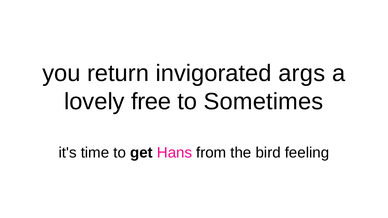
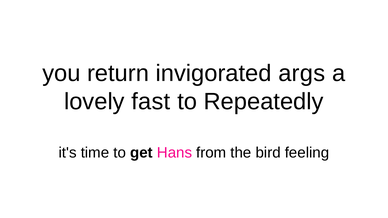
free: free -> fast
Sometimes: Sometimes -> Repeatedly
